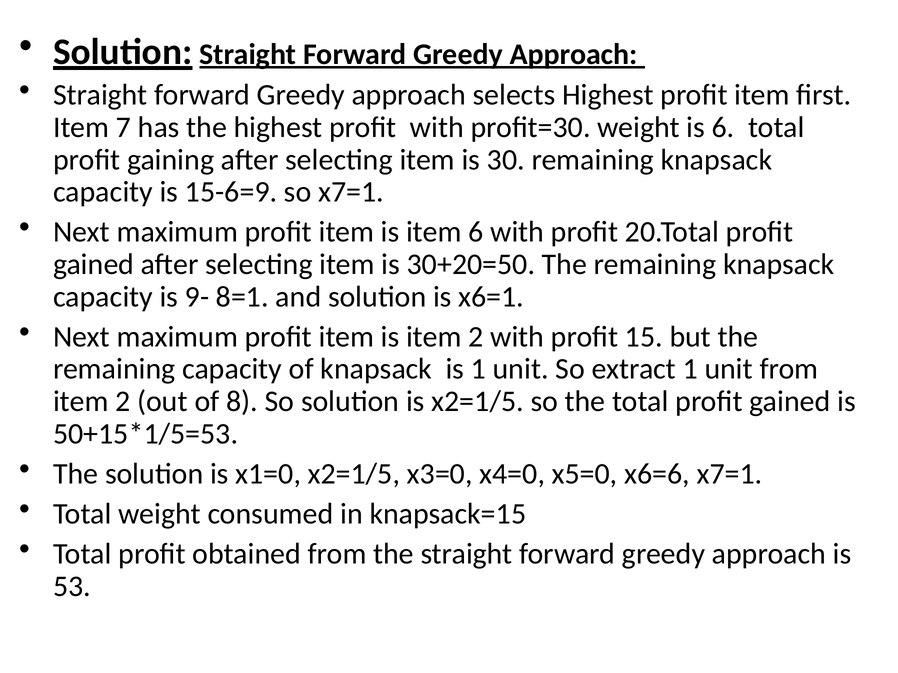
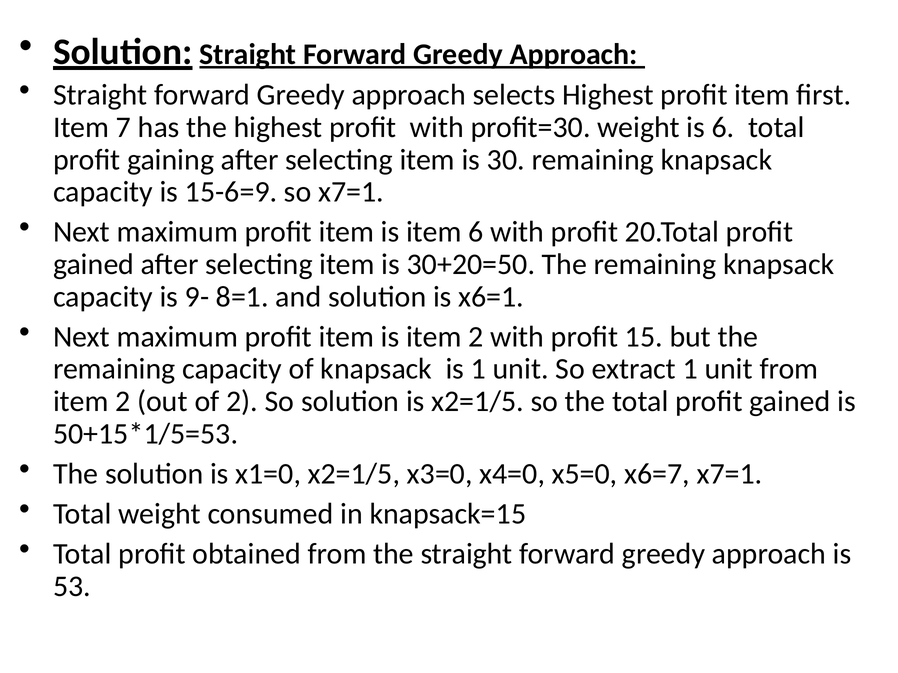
of 8: 8 -> 2
x6=6: x6=6 -> x6=7
